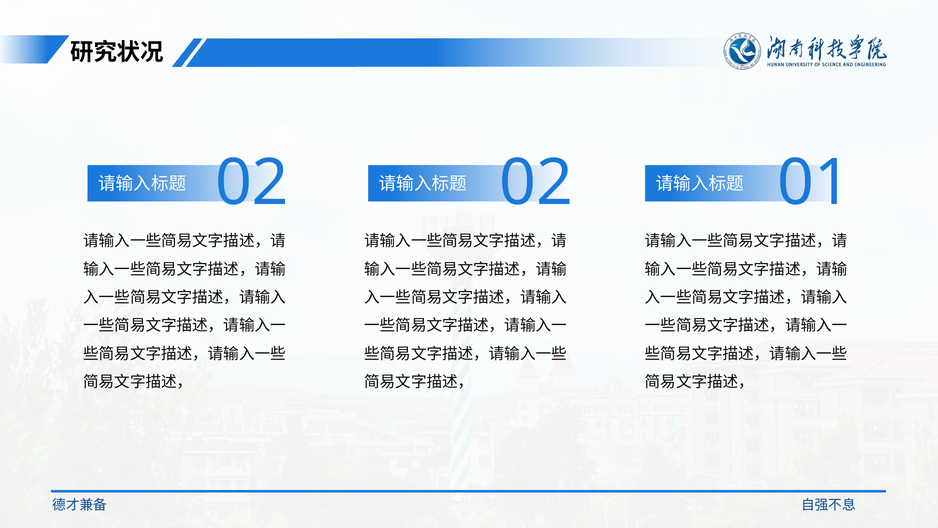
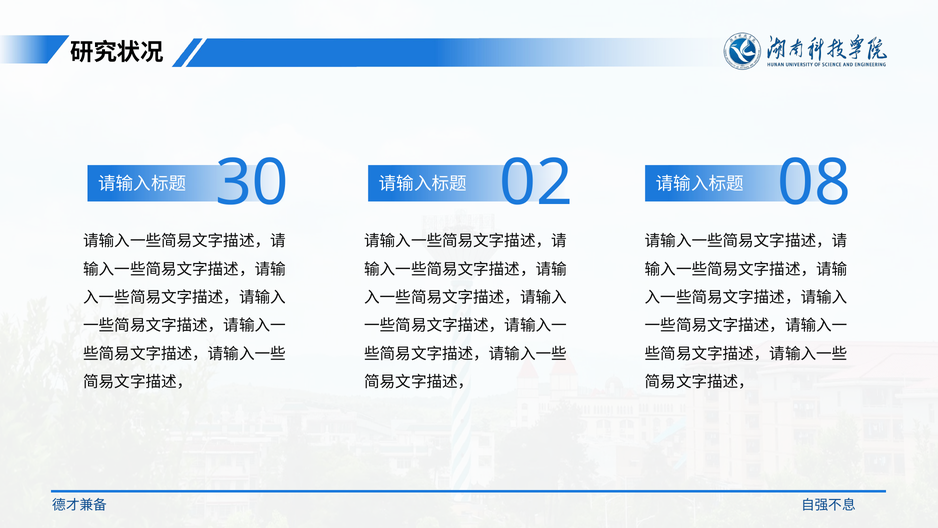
02 at (252, 183): 02 -> 30
01: 01 -> 08
